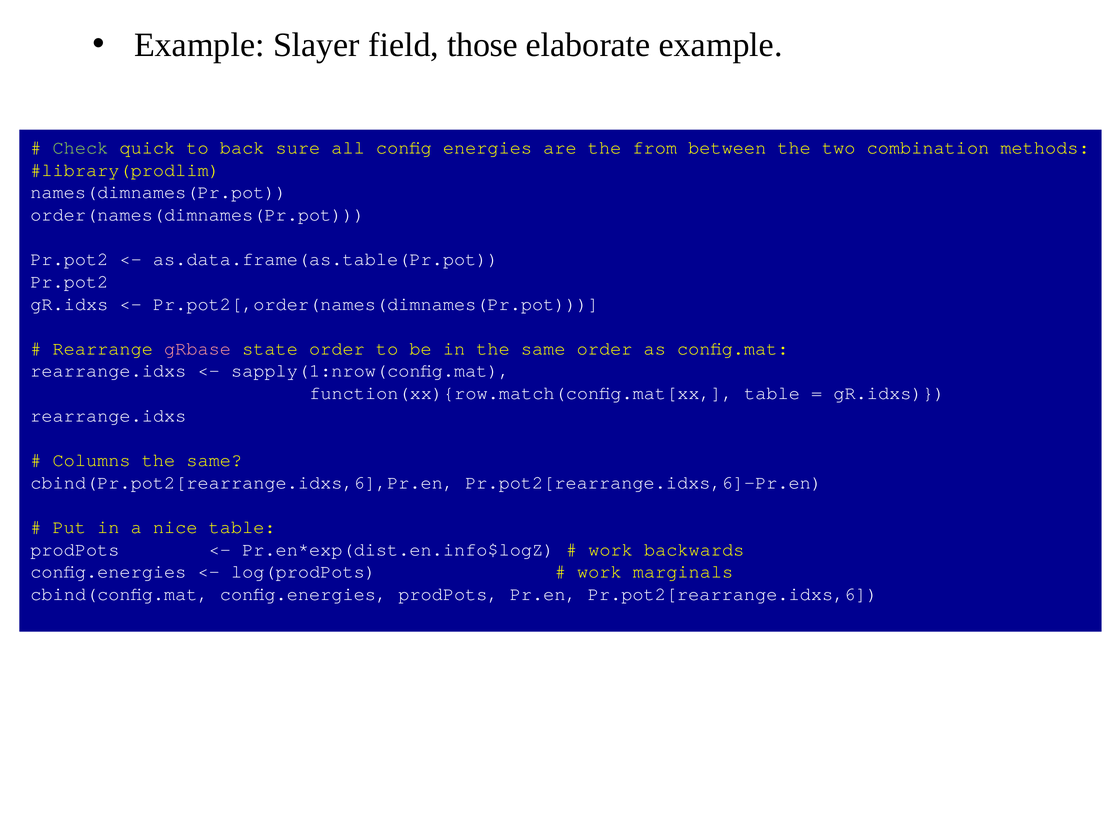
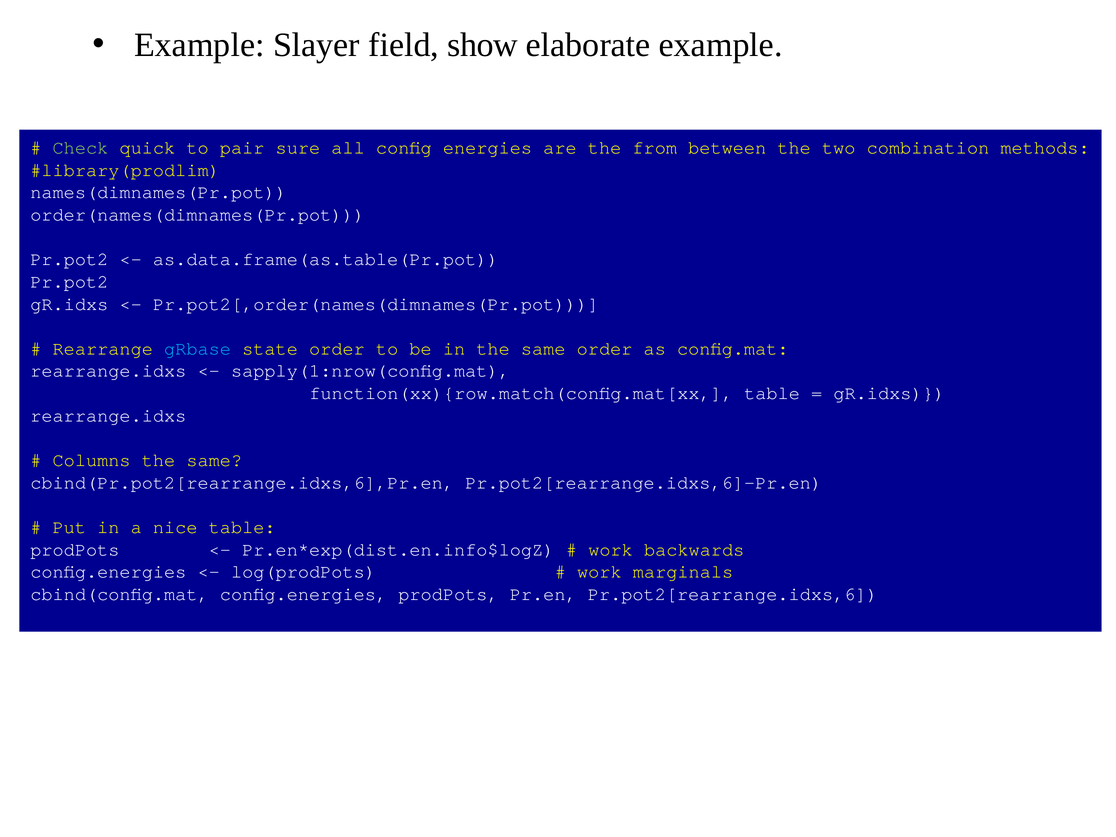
those: those -> show
back: back -> pair
gRbase colour: pink -> light blue
